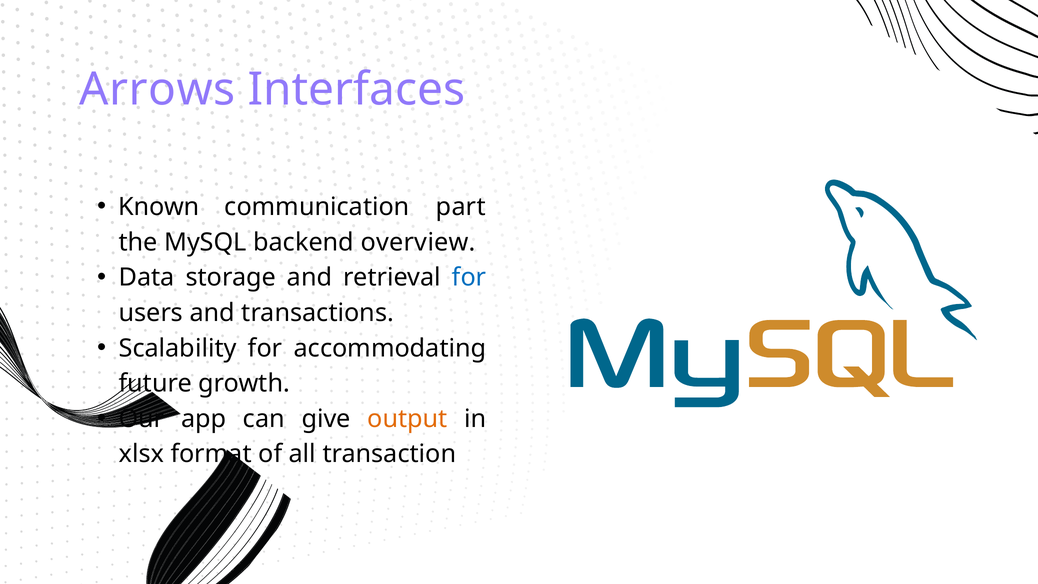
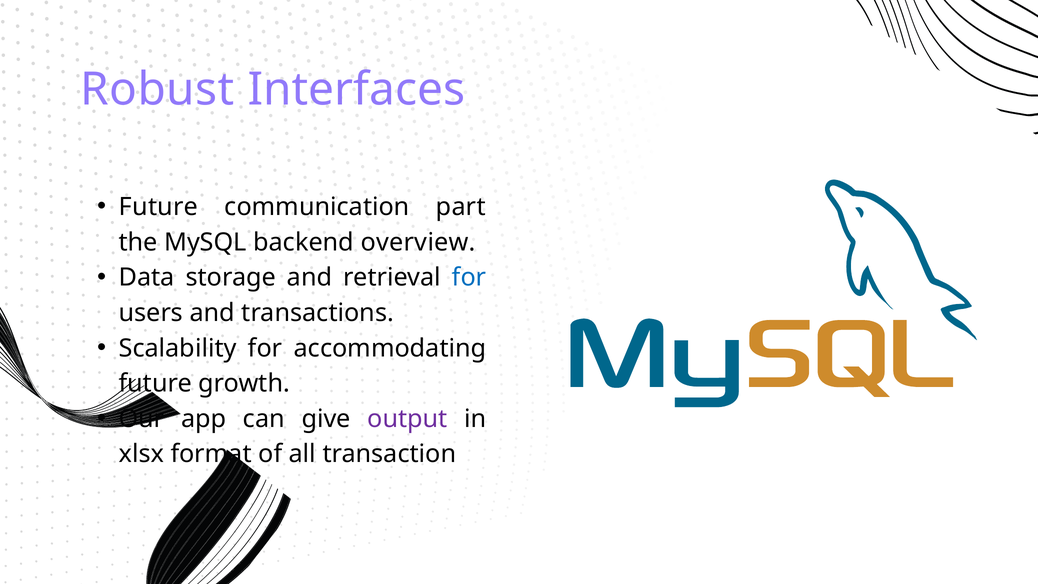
Arrows: Arrows -> Robust
Known at (159, 207): Known -> Future
output colour: orange -> purple
